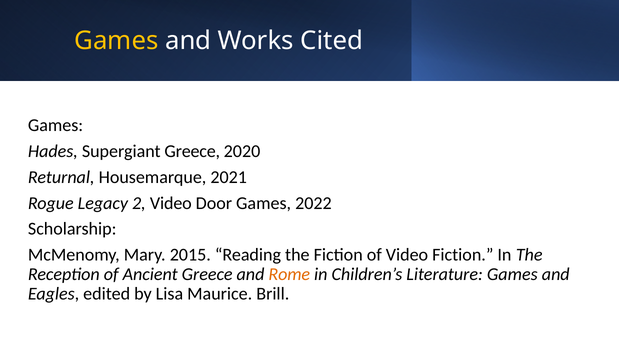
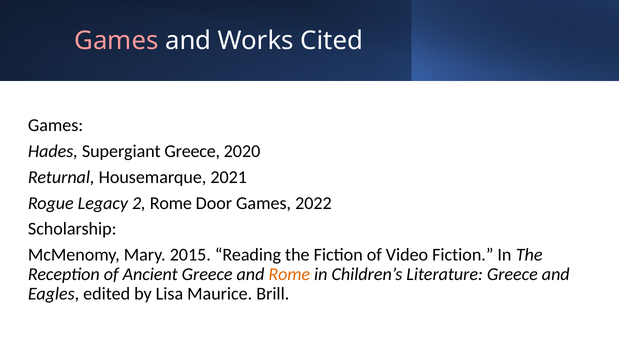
Games at (116, 41) colour: yellow -> pink
2 Video: Video -> Rome
Literature Games: Games -> Greece
